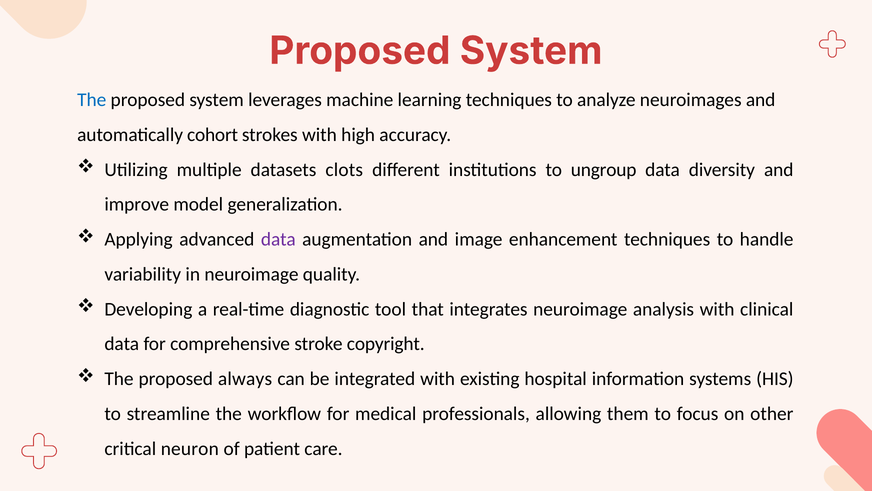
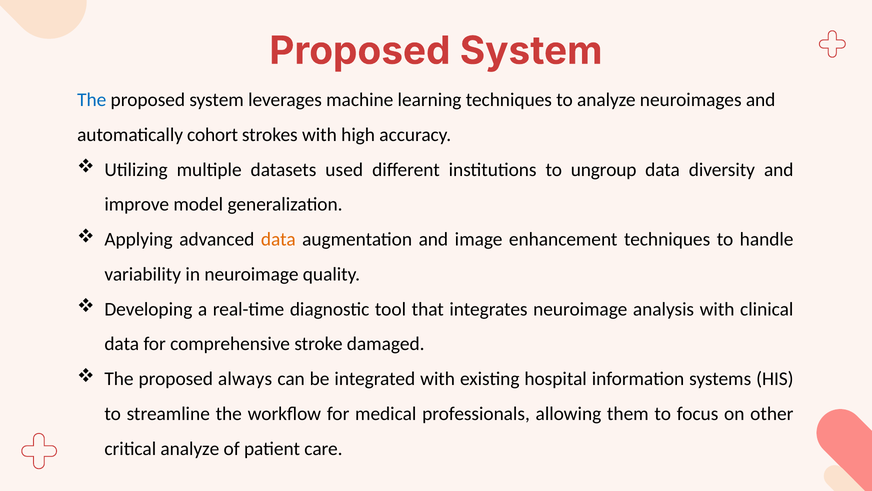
clots: clots -> used
data at (278, 239) colour: purple -> orange
copyright: copyright -> damaged
critical neuron: neuron -> analyze
